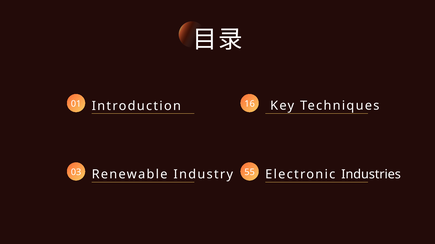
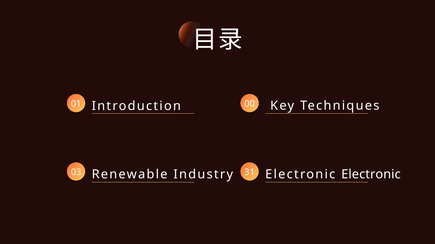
16: 16 -> 00
55: 55 -> 31
Electronic Industries: Industries -> Electronic
